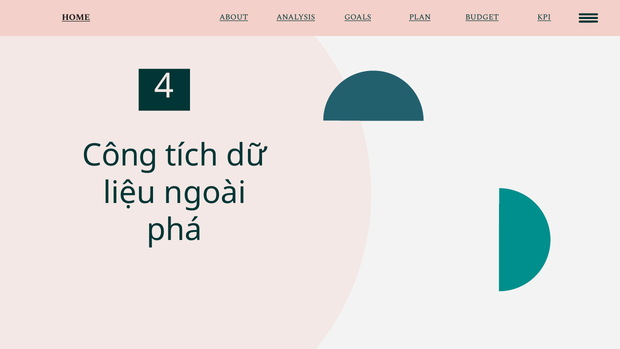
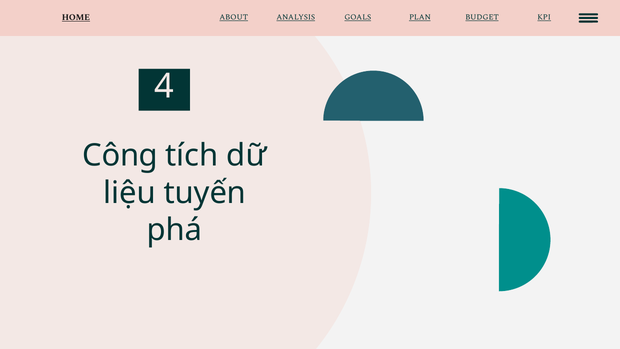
ngoài: ngoài -> tuyến
